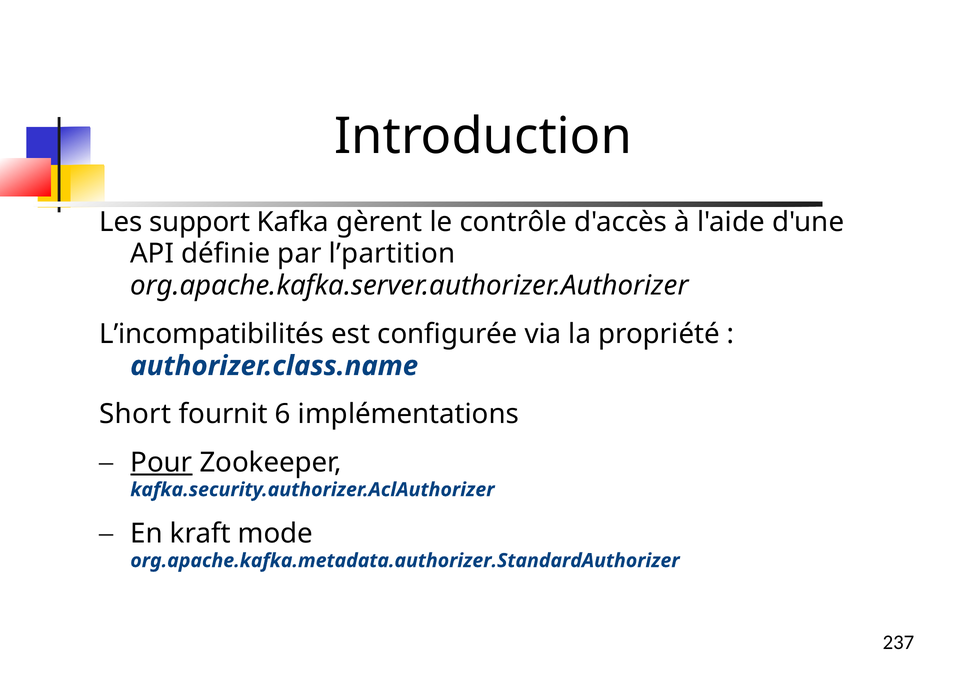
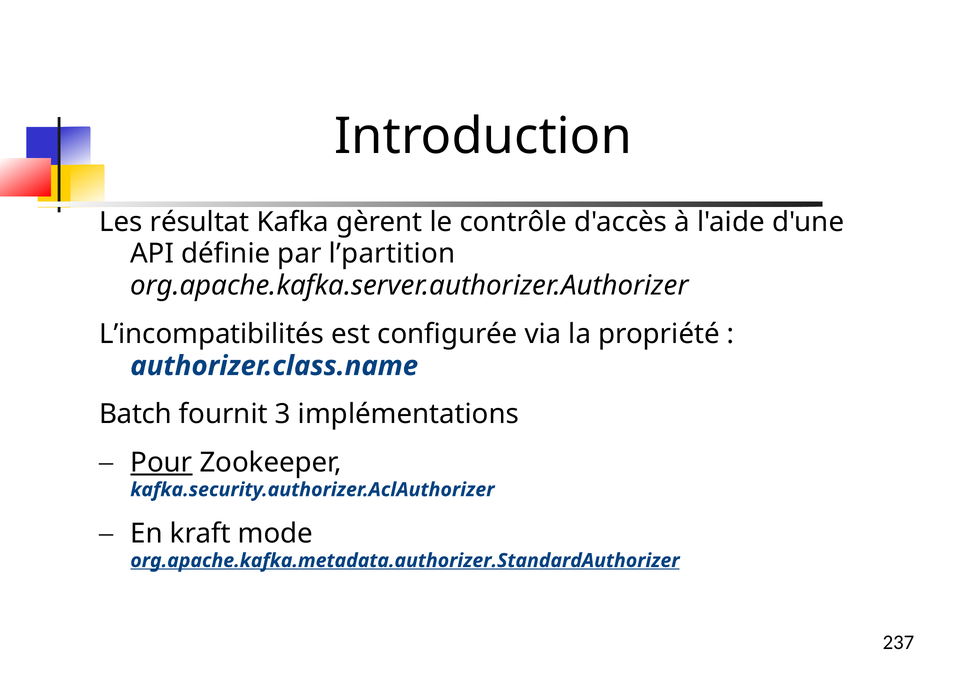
support: support -> résultat
Short: Short -> Batch
6: 6 -> 3
org.apache.kafka.metadata.authorizer.StandardAuthorizer underline: none -> present
